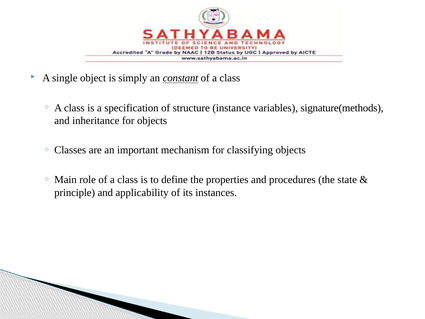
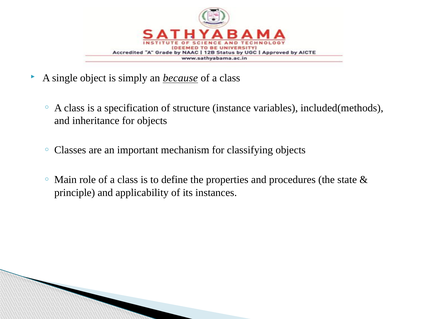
constant: constant -> because
signature(methods: signature(methods -> included(methods
